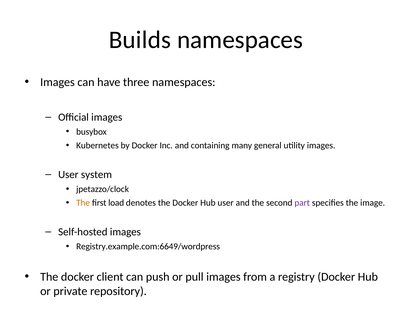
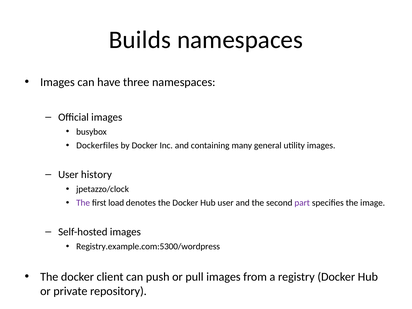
Kubernetes: Kubernetes -> Dockerfiles
system: system -> history
The at (83, 203) colour: orange -> purple
Registry.example.com:6649/wordpress: Registry.example.com:6649/wordpress -> Registry.example.com:5300/wordpress
